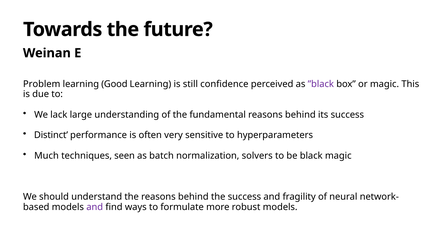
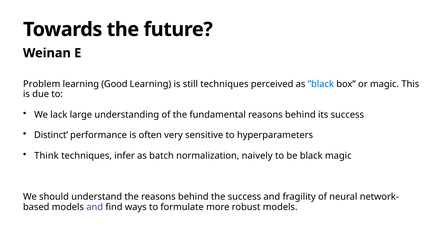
still confidence: confidence -> techniques
”black colour: purple -> blue
Much: Much -> Think
seen: seen -> infer
solvers: solvers -> naively
